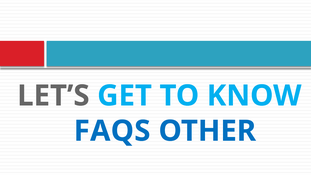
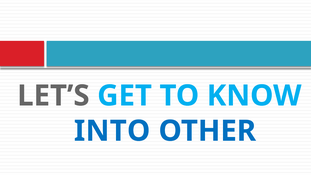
FAQS: FAQS -> INTO
